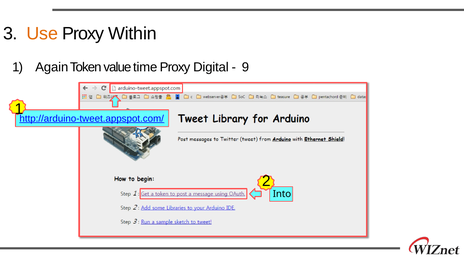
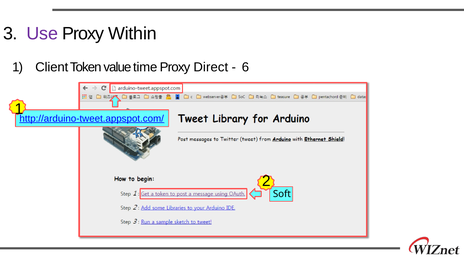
Use colour: orange -> purple
Again: Again -> Client
Digital: Digital -> Direct
9: 9 -> 6
Into: Into -> Soft
